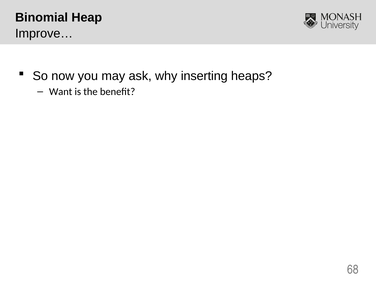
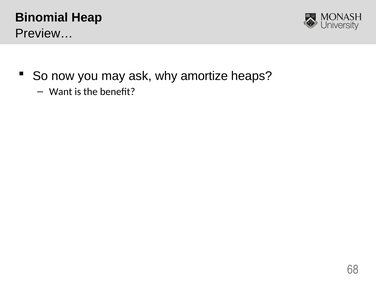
Improve…: Improve… -> Preview…
inserting: inserting -> amortize
